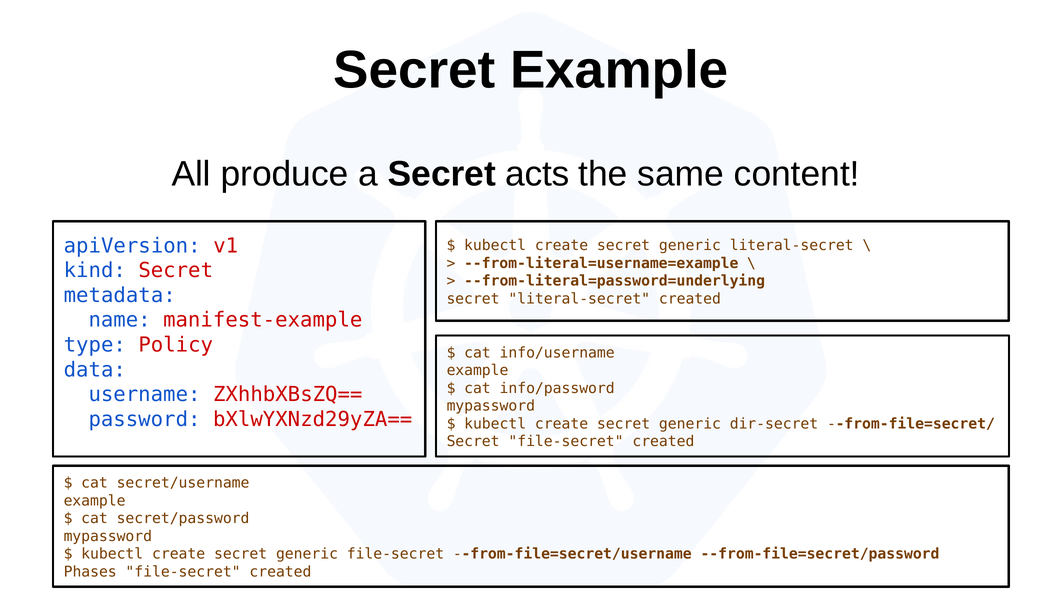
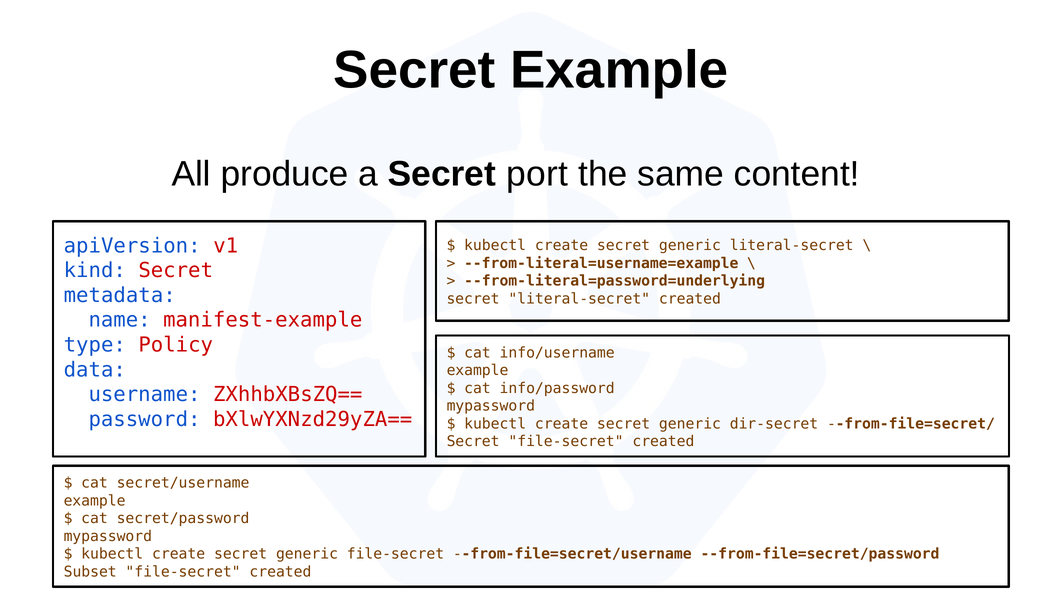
acts: acts -> port
Phases: Phases -> Subset
